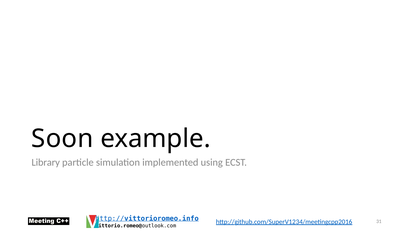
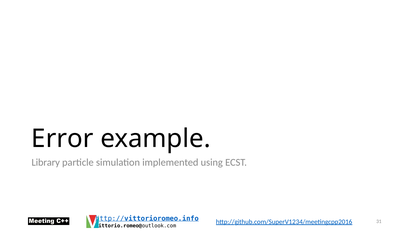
Soon: Soon -> Error
